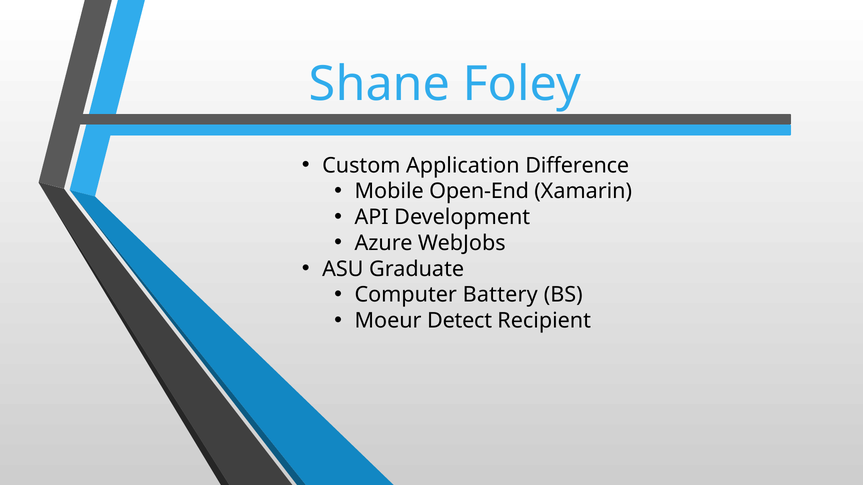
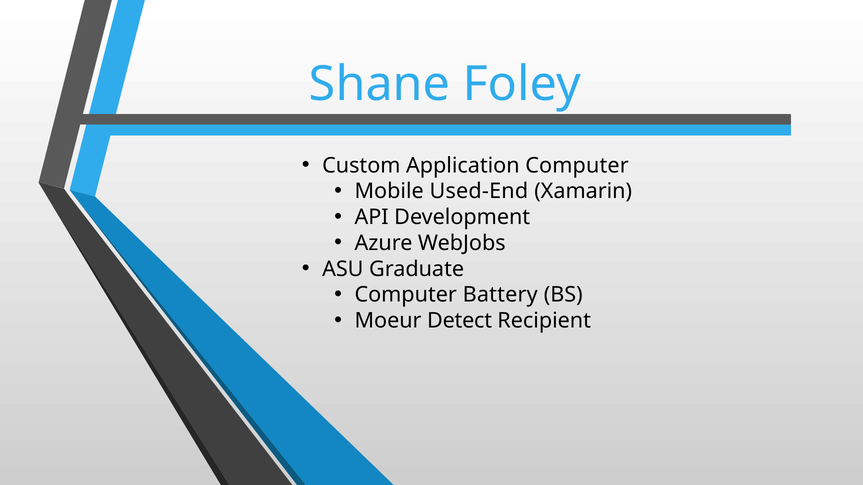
Application Difference: Difference -> Computer
Open-End: Open-End -> Used-End
